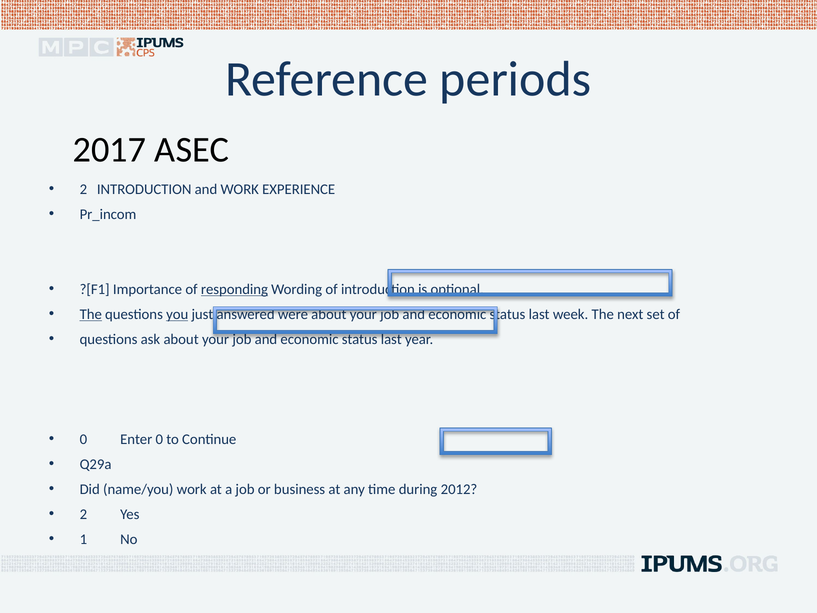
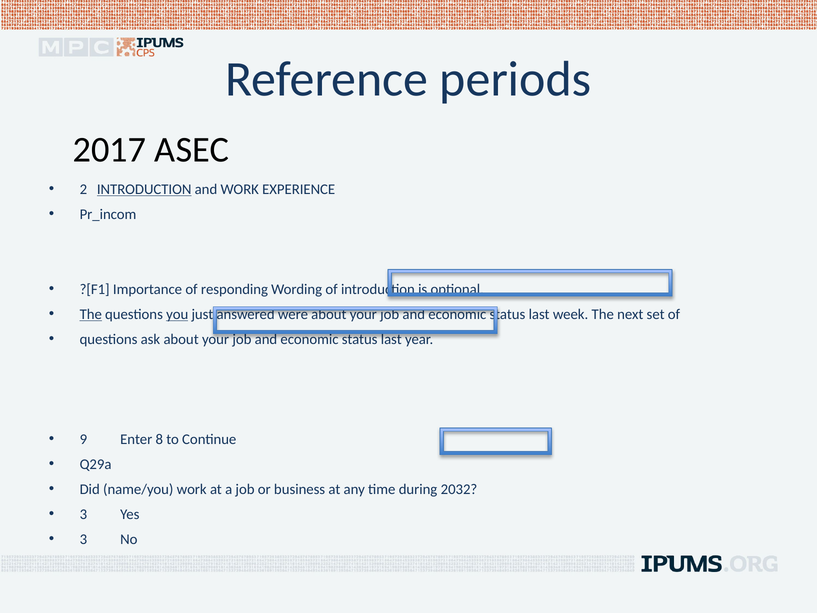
INTRODUCTION at (144, 189) underline: none -> present
responding underline: present -> none
0 at (83, 439): 0 -> 9
Enter 0: 0 -> 8
2012: 2012 -> 2032
2 at (83, 514): 2 -> 3
1 at (83, 539): 1 -> 3
